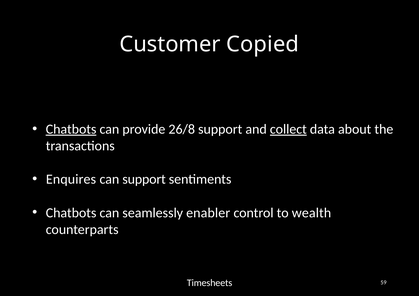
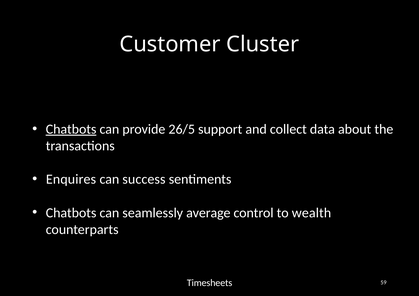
Copied: Copied -> Cluster
26/8: 26/8 -> 26/5
collect underline: present -> none
can support: support -> success
enabler: enabler -> average
